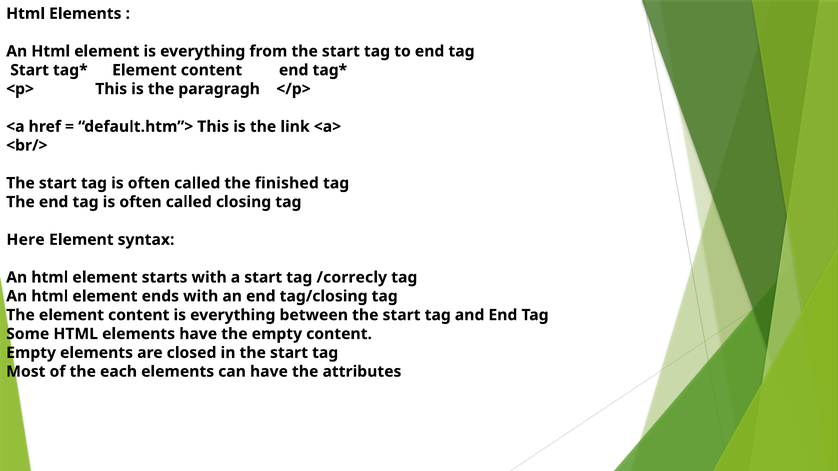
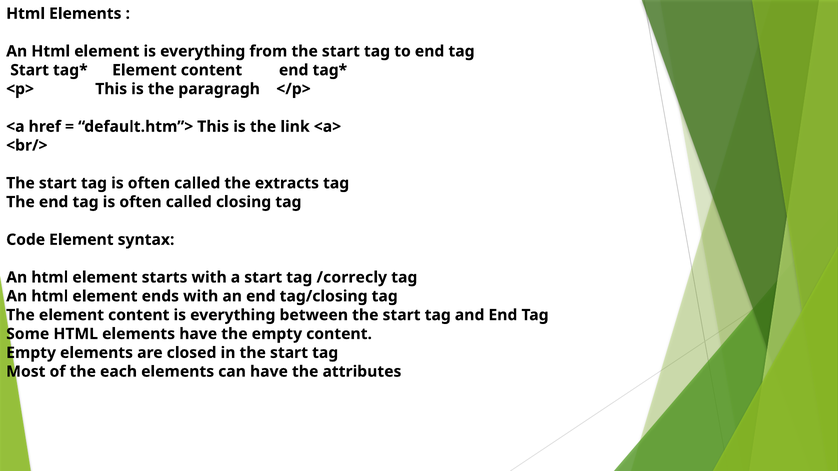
finished: finished -> extracts
Here: Here -> Code
